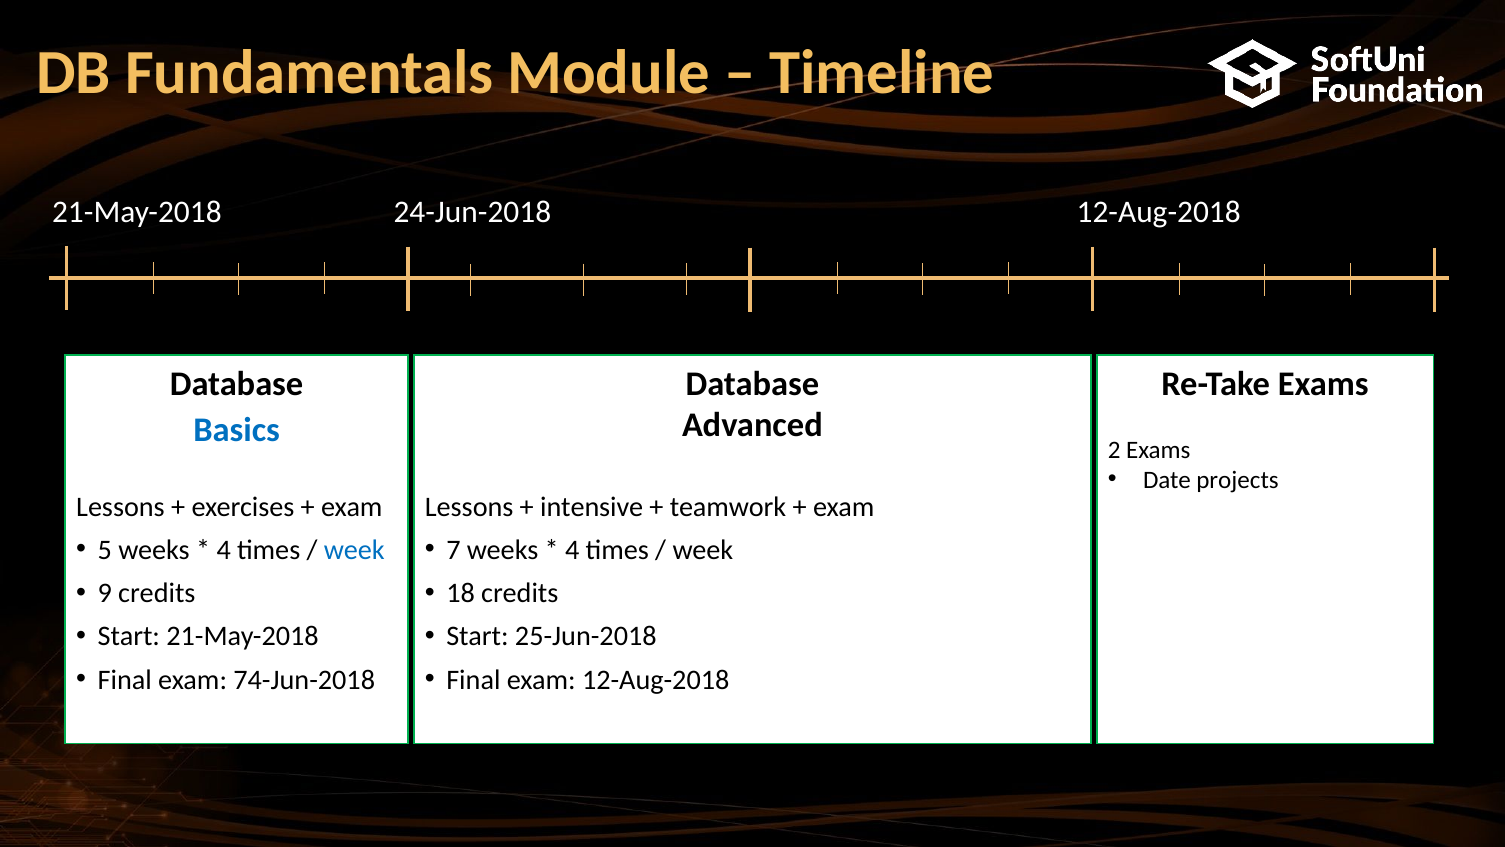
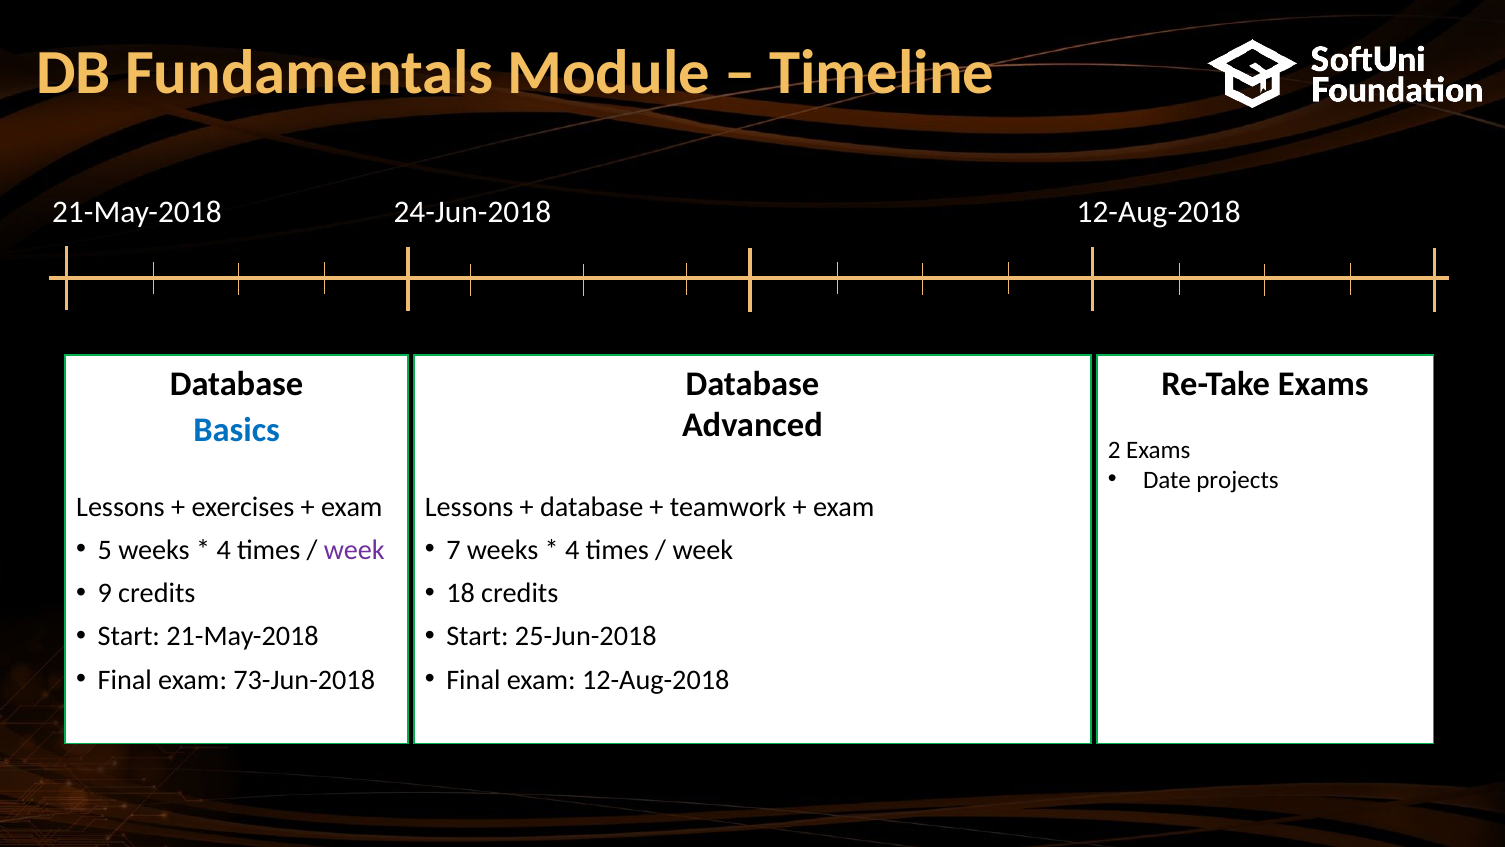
intensive at (592, 507): intensive -> database
week at (354, 550) colour: blue -> purple
74-Jun-2018: 74-Jun-2018 -> 73-Jun-2018
